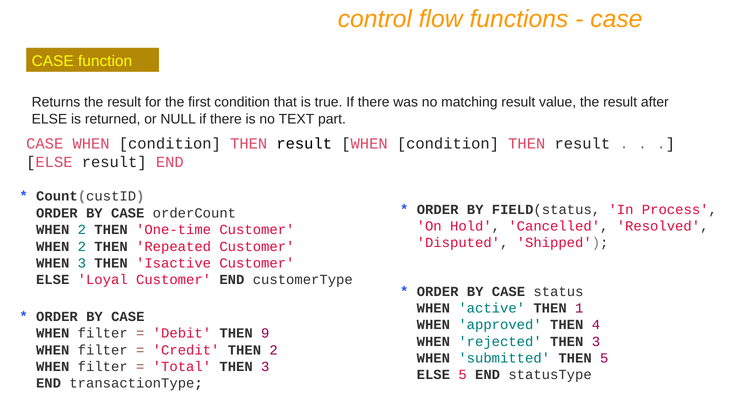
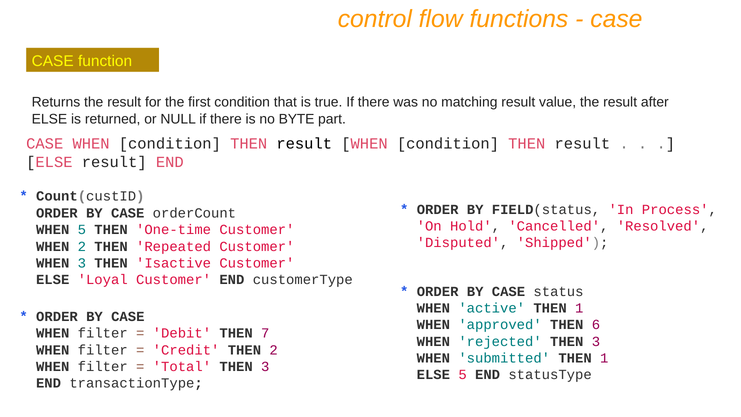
TEXT: TEXT -> BYTE
2 at (82, 230): 2 -> 5
4: 4 -> 6
9: 9 -> 7
submitted THEN 5: 5 -> 1
